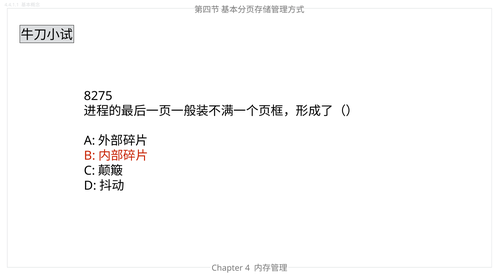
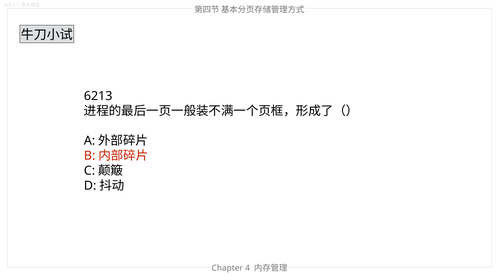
8275: 8275 -> 6213
